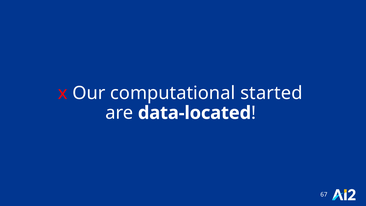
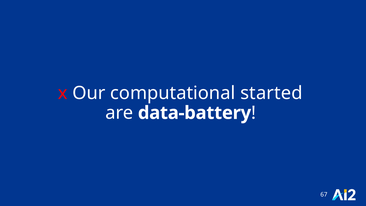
data-located: data-located -> data-battery
